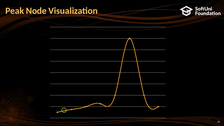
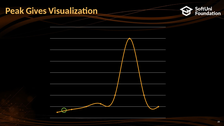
Node: Node -> Gives
